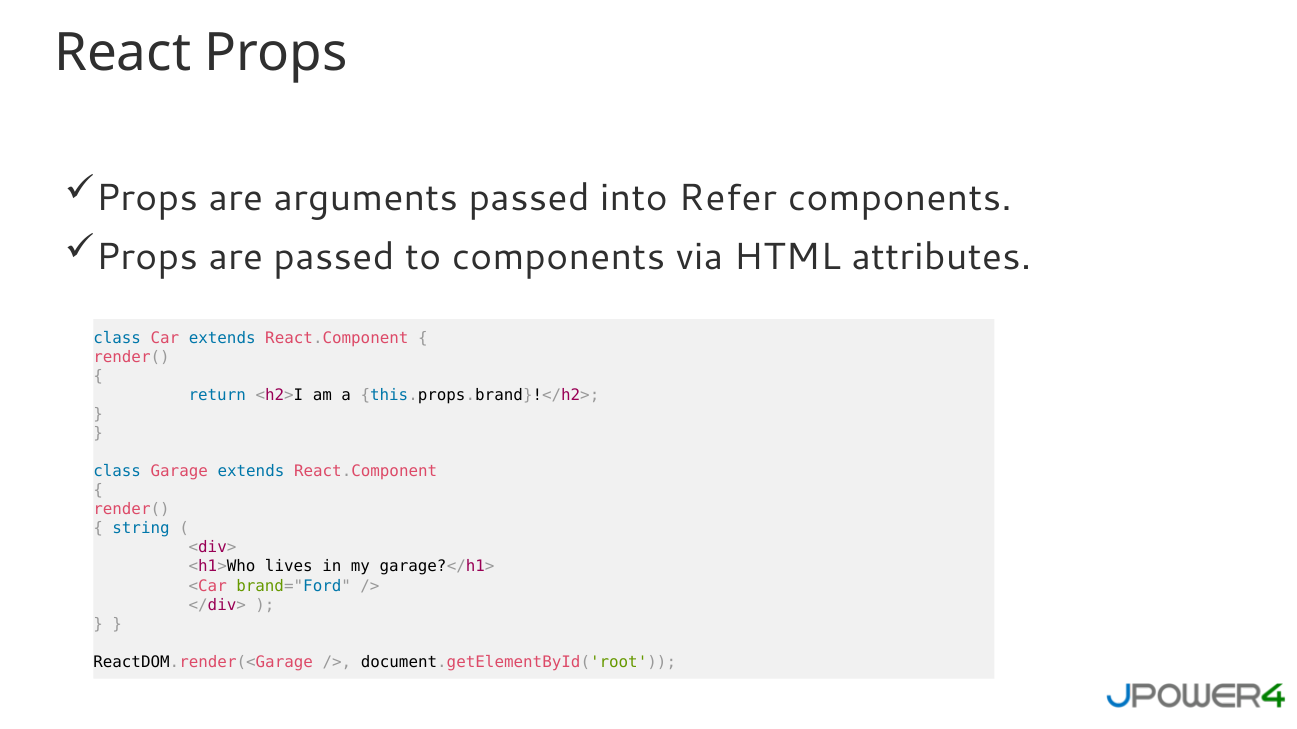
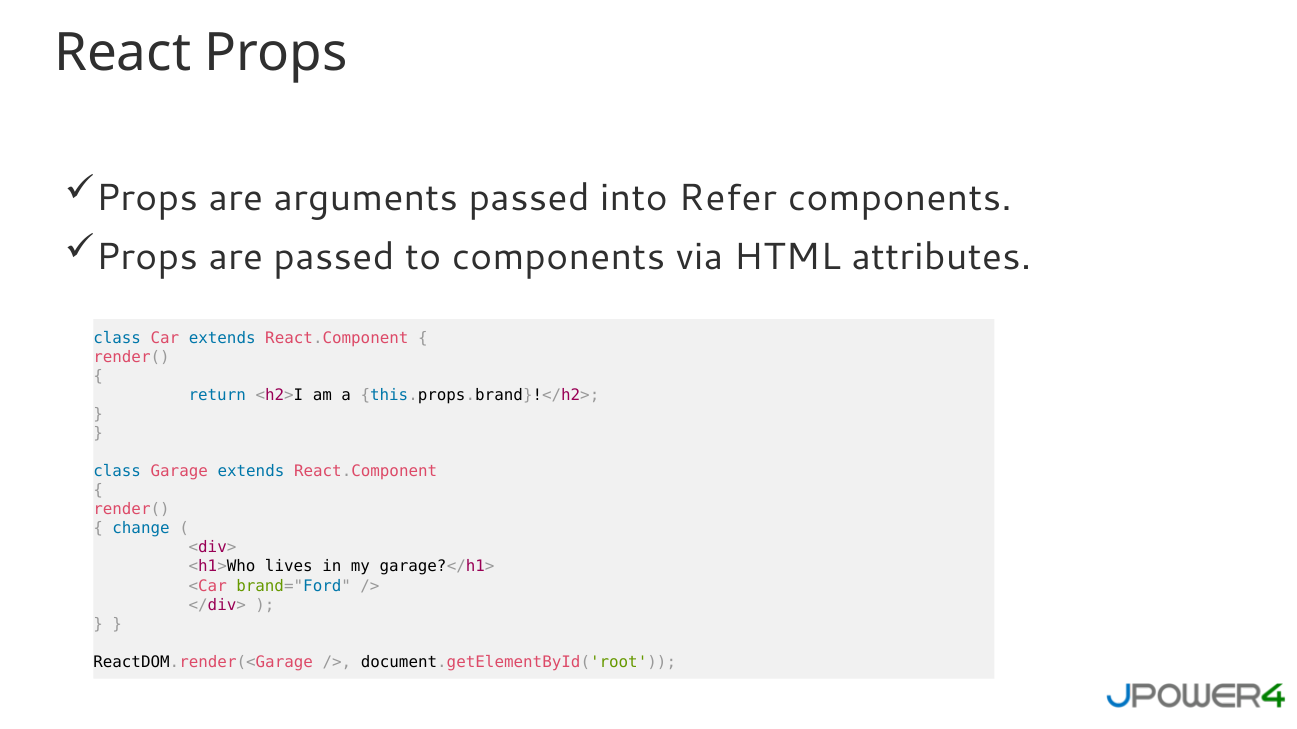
string: string -> change
